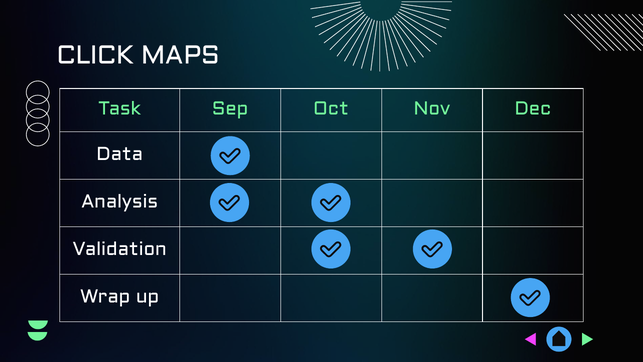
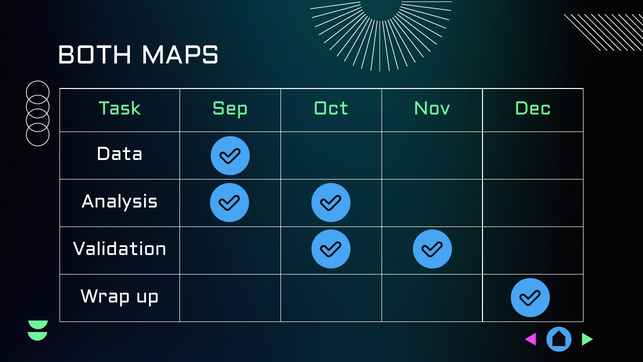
CLICK: CLICK -> BOTH
